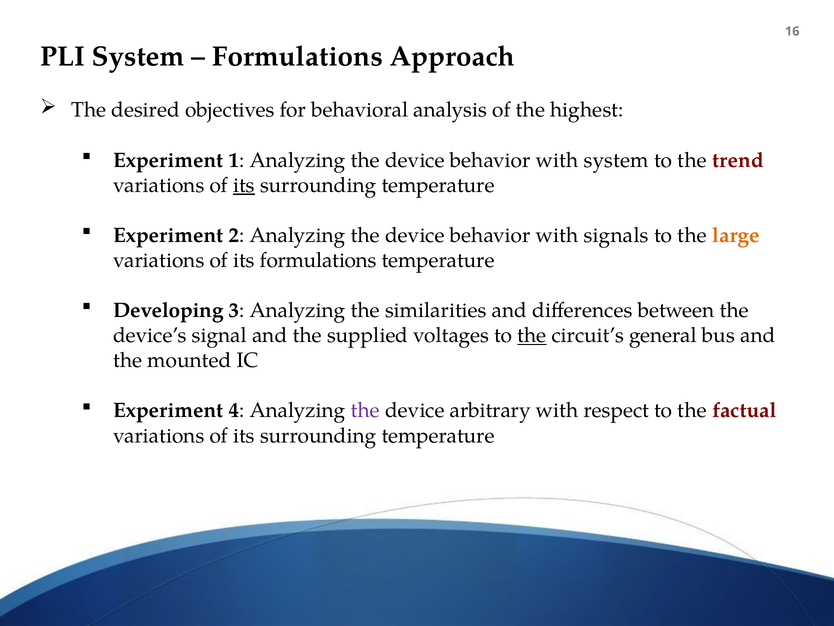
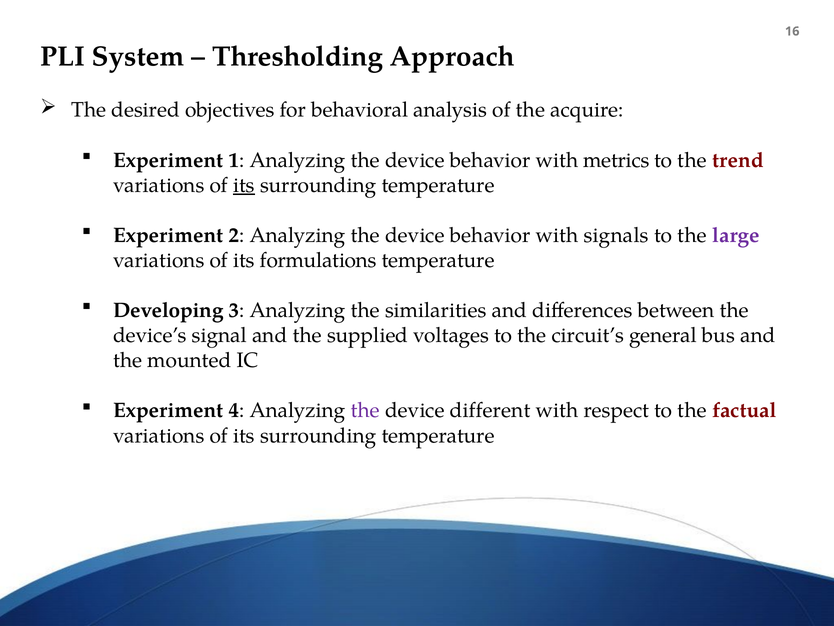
Formulations at (298, 56): Formulations -> Thresholding
highest: highest -> acquire
with system: system -> metrics
large colour: orange -> purple
the at (532, 335) underline: present -> none
arbitrary: arbitrary -> different
